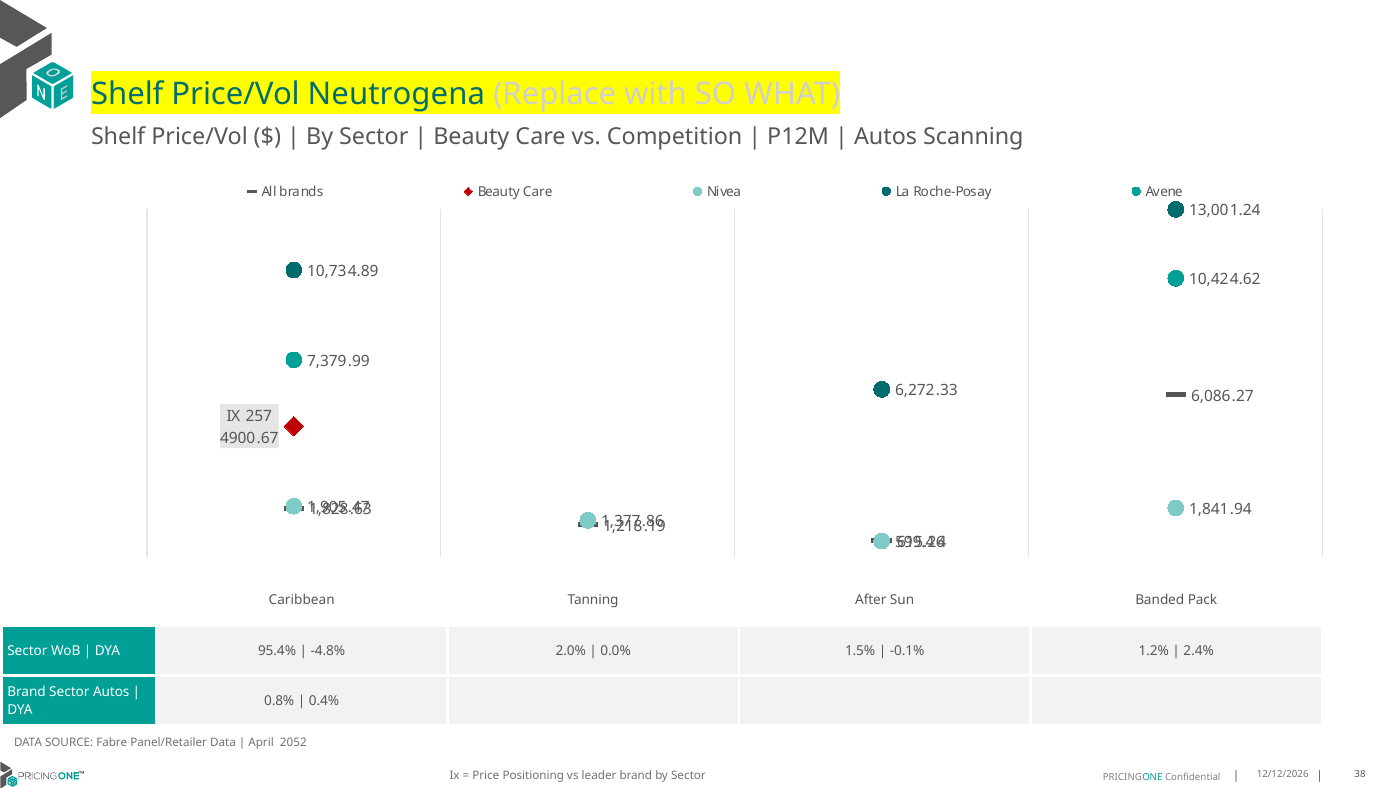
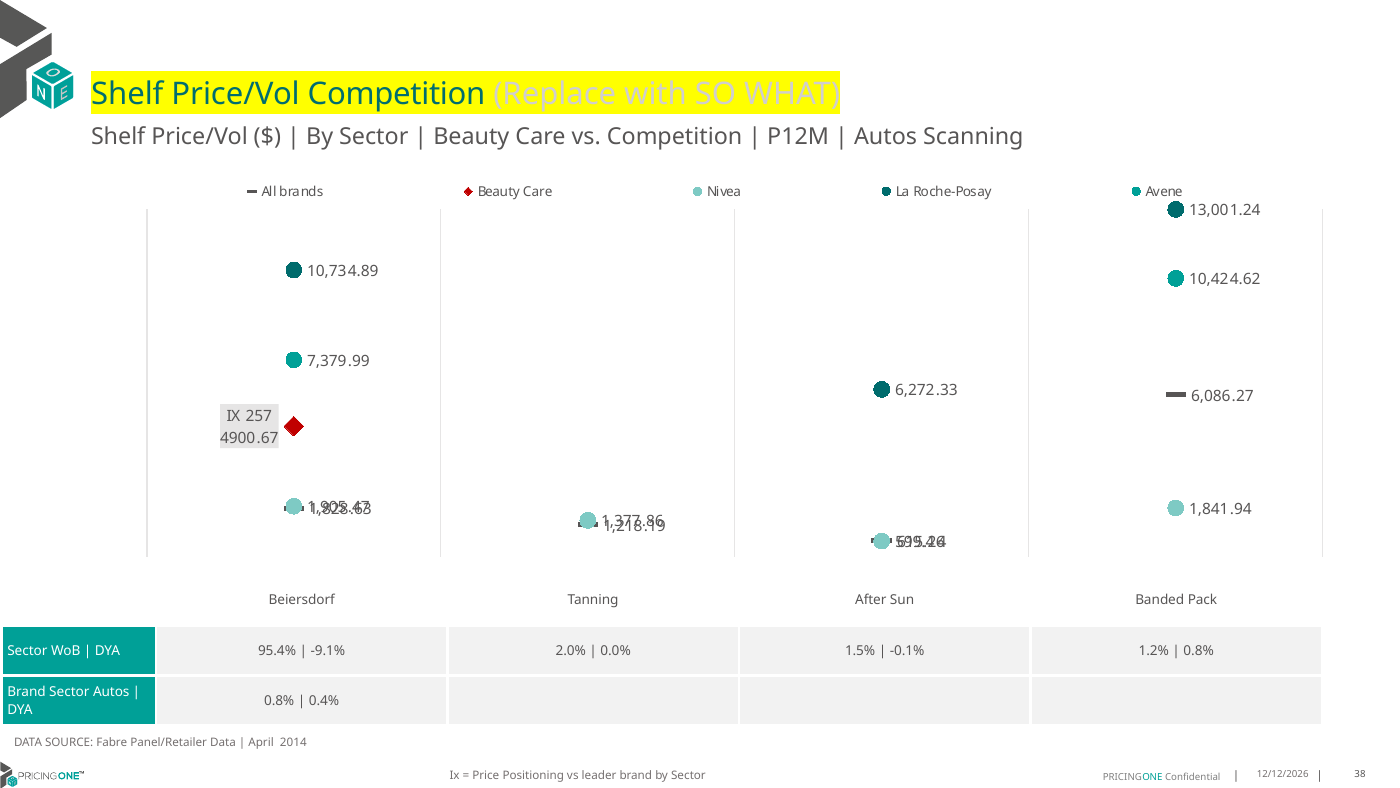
Price/Vol Neutrogena: Neutrogena -> Competition
Caribbean: Caribbean -> Beiersdorf
-4.8%: -4.8% -> -9.1%
2.4% at (1199, 651): 2.4% -> 0.8%
2052: 2052 -> 2014
